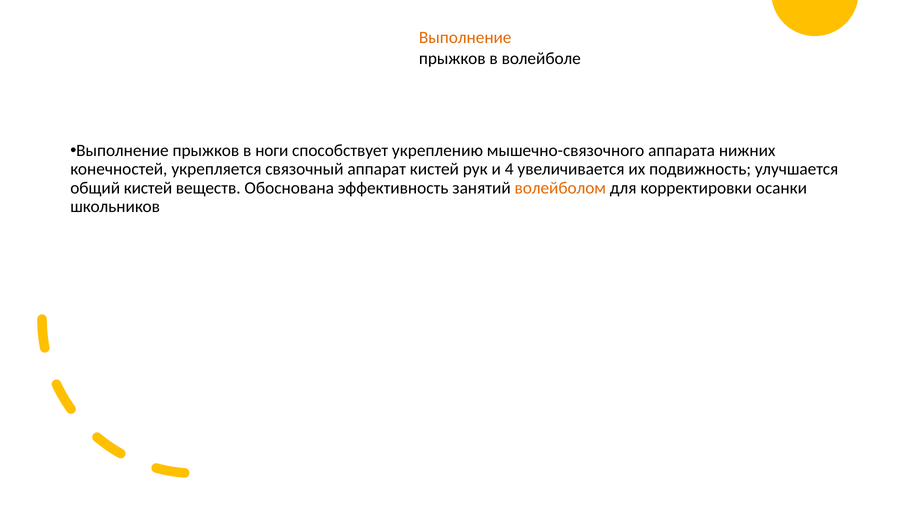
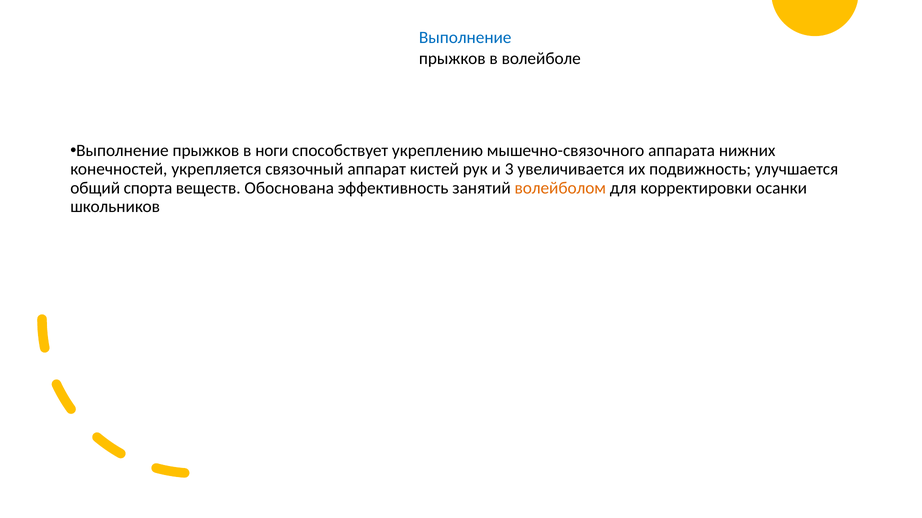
Выполнение at (465, 38) colour: orange -> blue
4: 4 -> 3
общий кистей: кистей -> спорта
